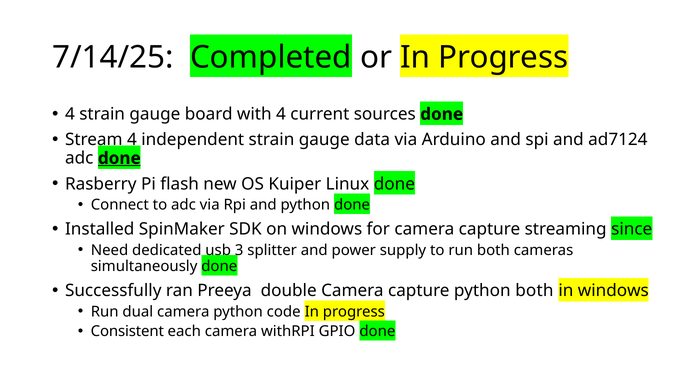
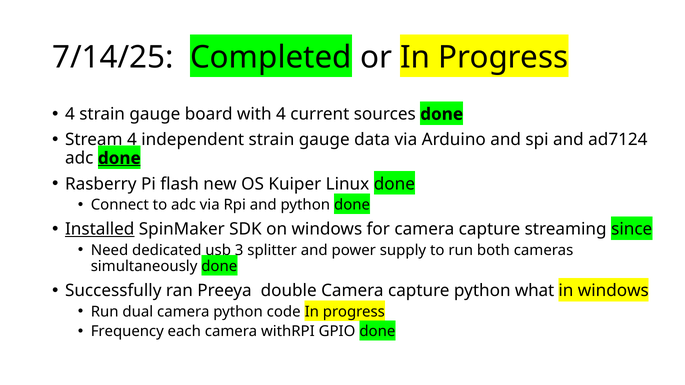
Installed underline: none -> present
python both: both -> what
Consistent: Consistent -> Frequency
